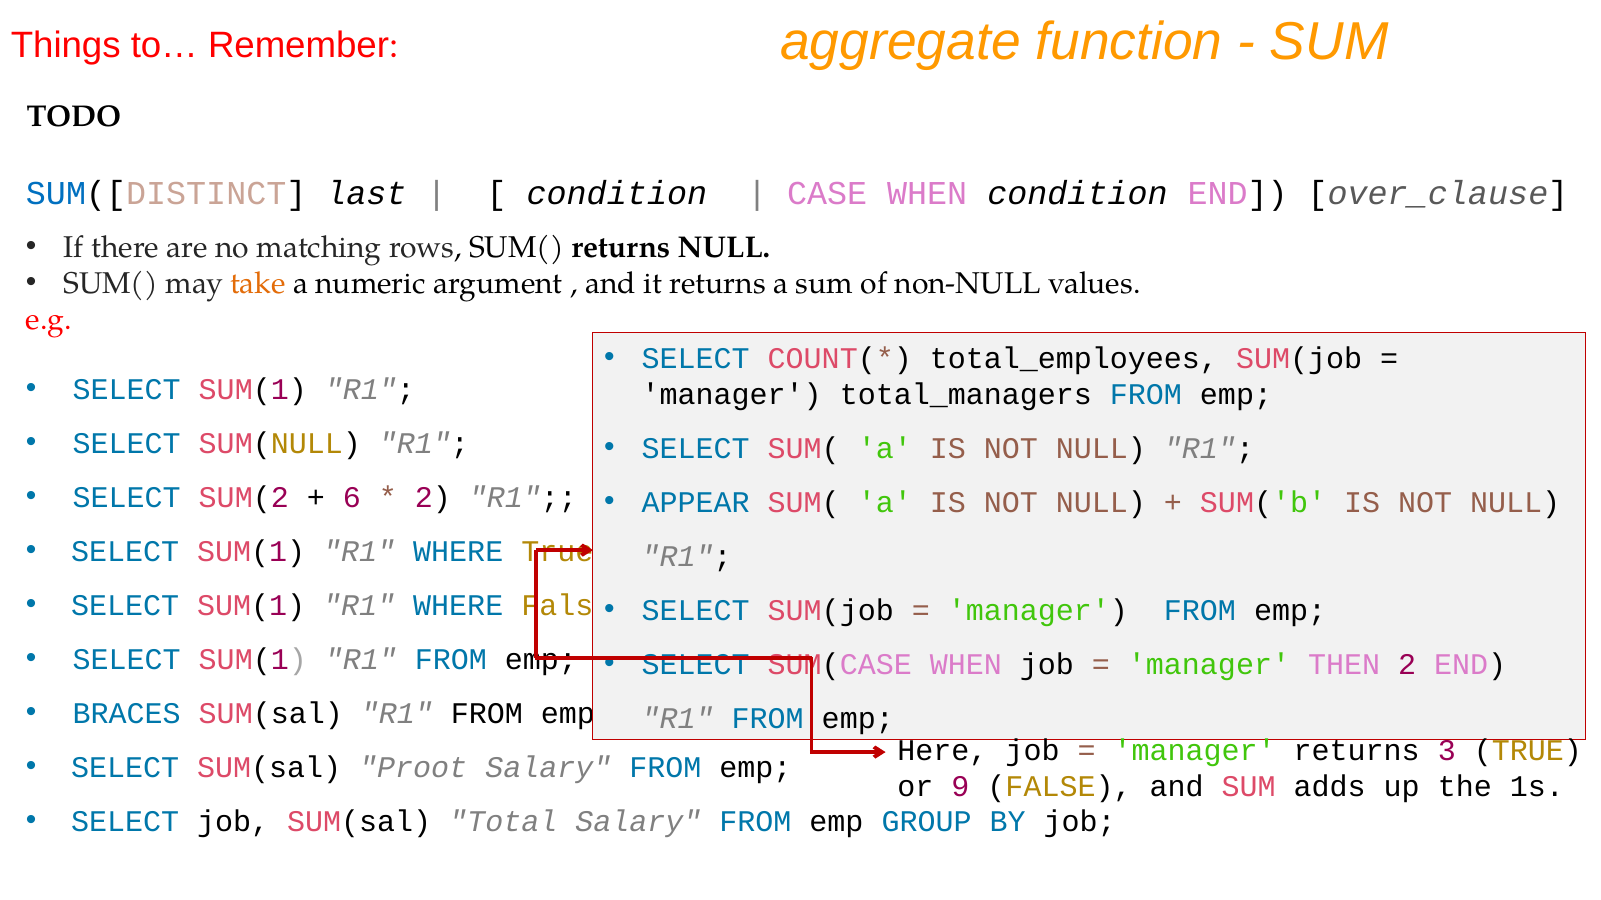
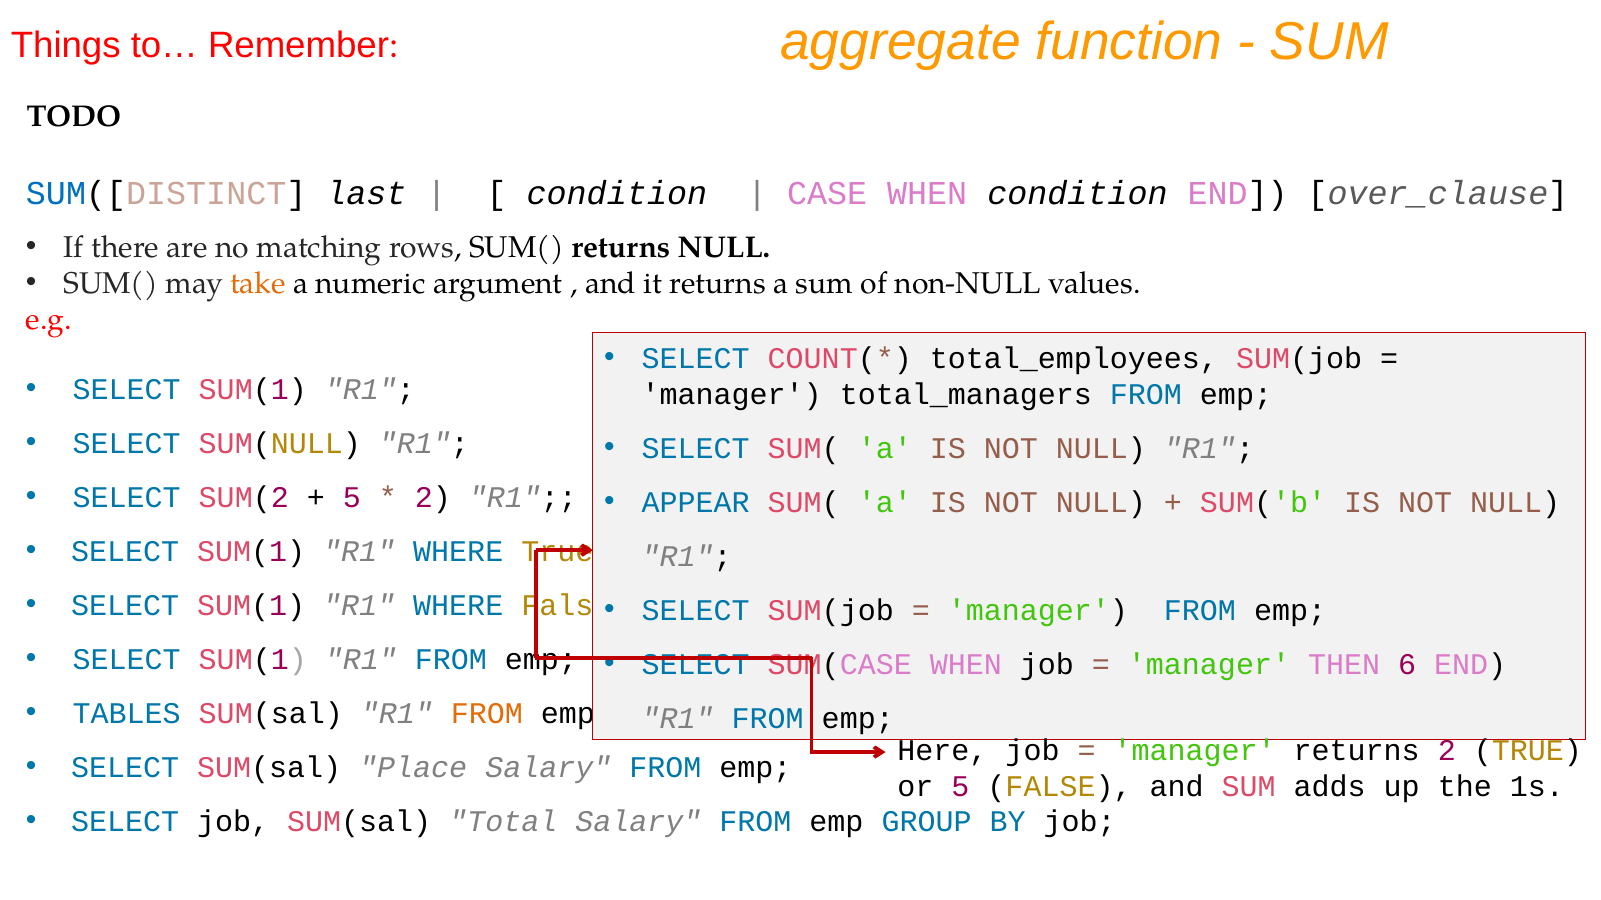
6 at (352, 498): 6 -> 5
THEN 2: 2 -> 6
BRACES: BRACES -> TABLES
FROM at (487, 714) colour: black -> orange
returns 3: 3 -> 2
Proot: Proot -> Place
or 9: 9 -> 5
